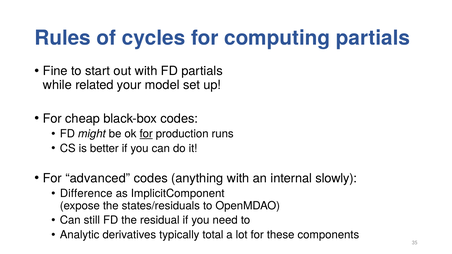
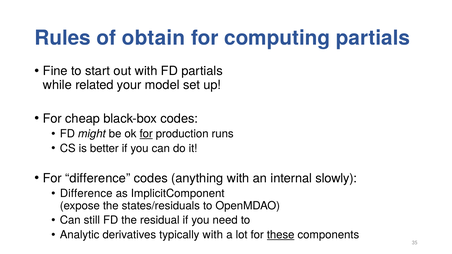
cycles: cycles -> obtain
For advanced: advanced -> difference
typically total: total -> with
these underline: none -> present
